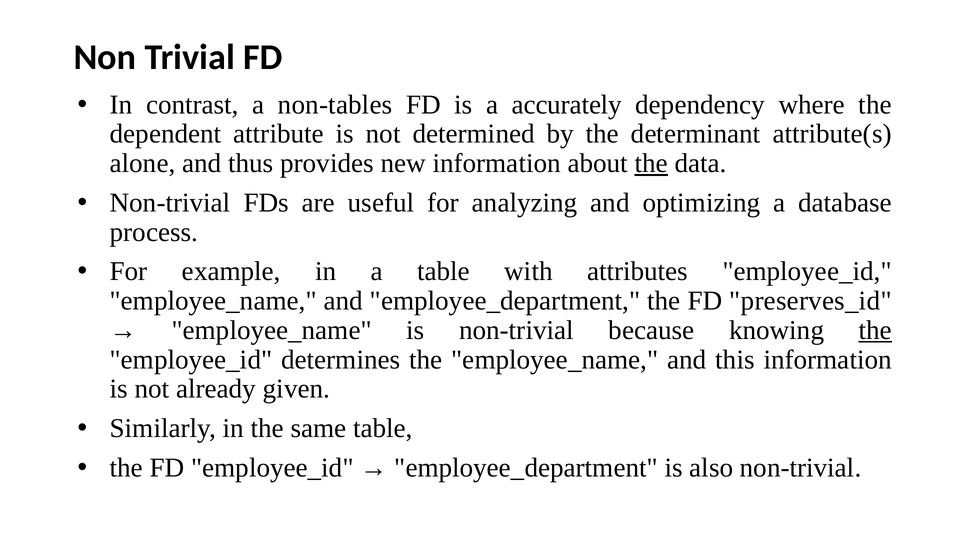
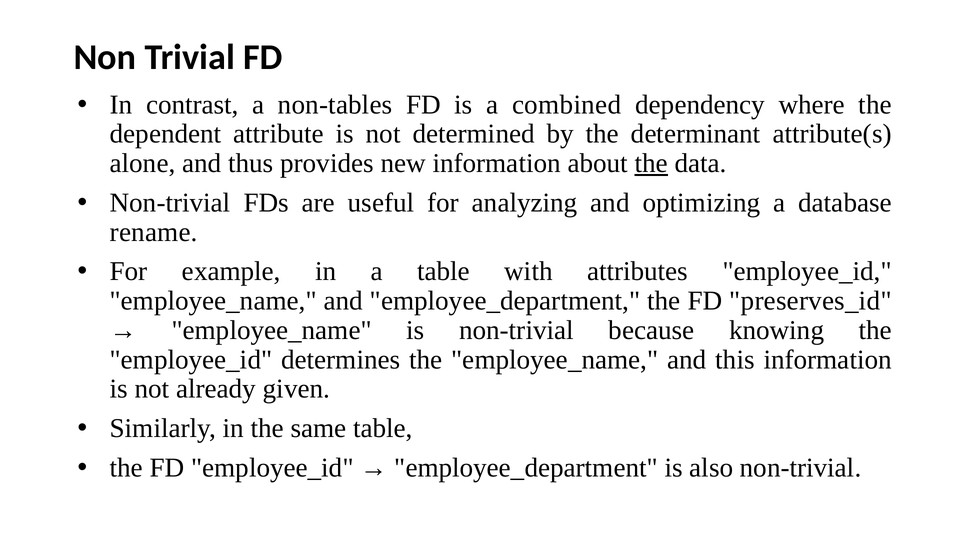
accurately: accurately -> combined
process: process -> rename
the at (875, 330) underline: present -> none
